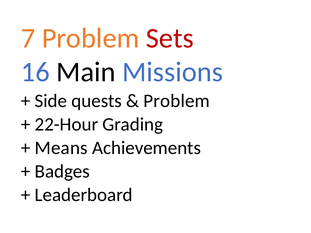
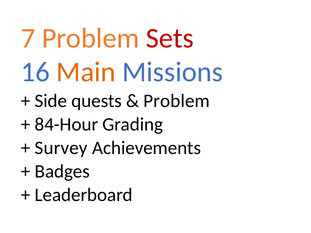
Main colour: black -> orange
22-Hour: 22-Hour -> 84-Hour
Means: Means -> Survey
